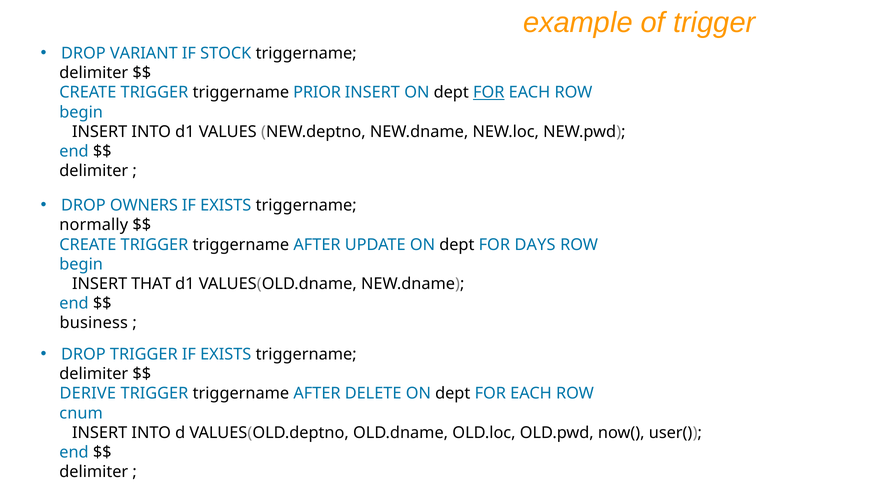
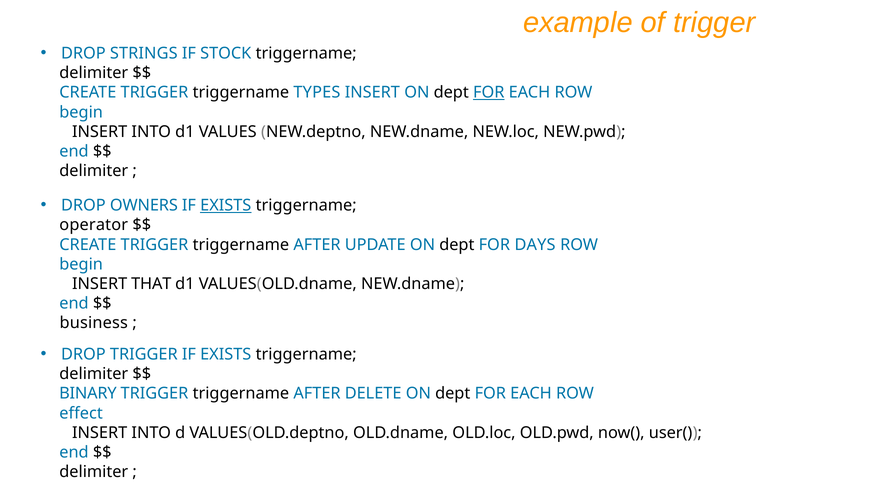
VARIANT: VARIANT -> STRINGS
PRIOR: PRIOR -> TYPES
EXISTS at (226, 205) underline: none -> present
normally: normally -> operator
DERIVE: DERIVE -> BINARY
cnum: cnum -> effect
